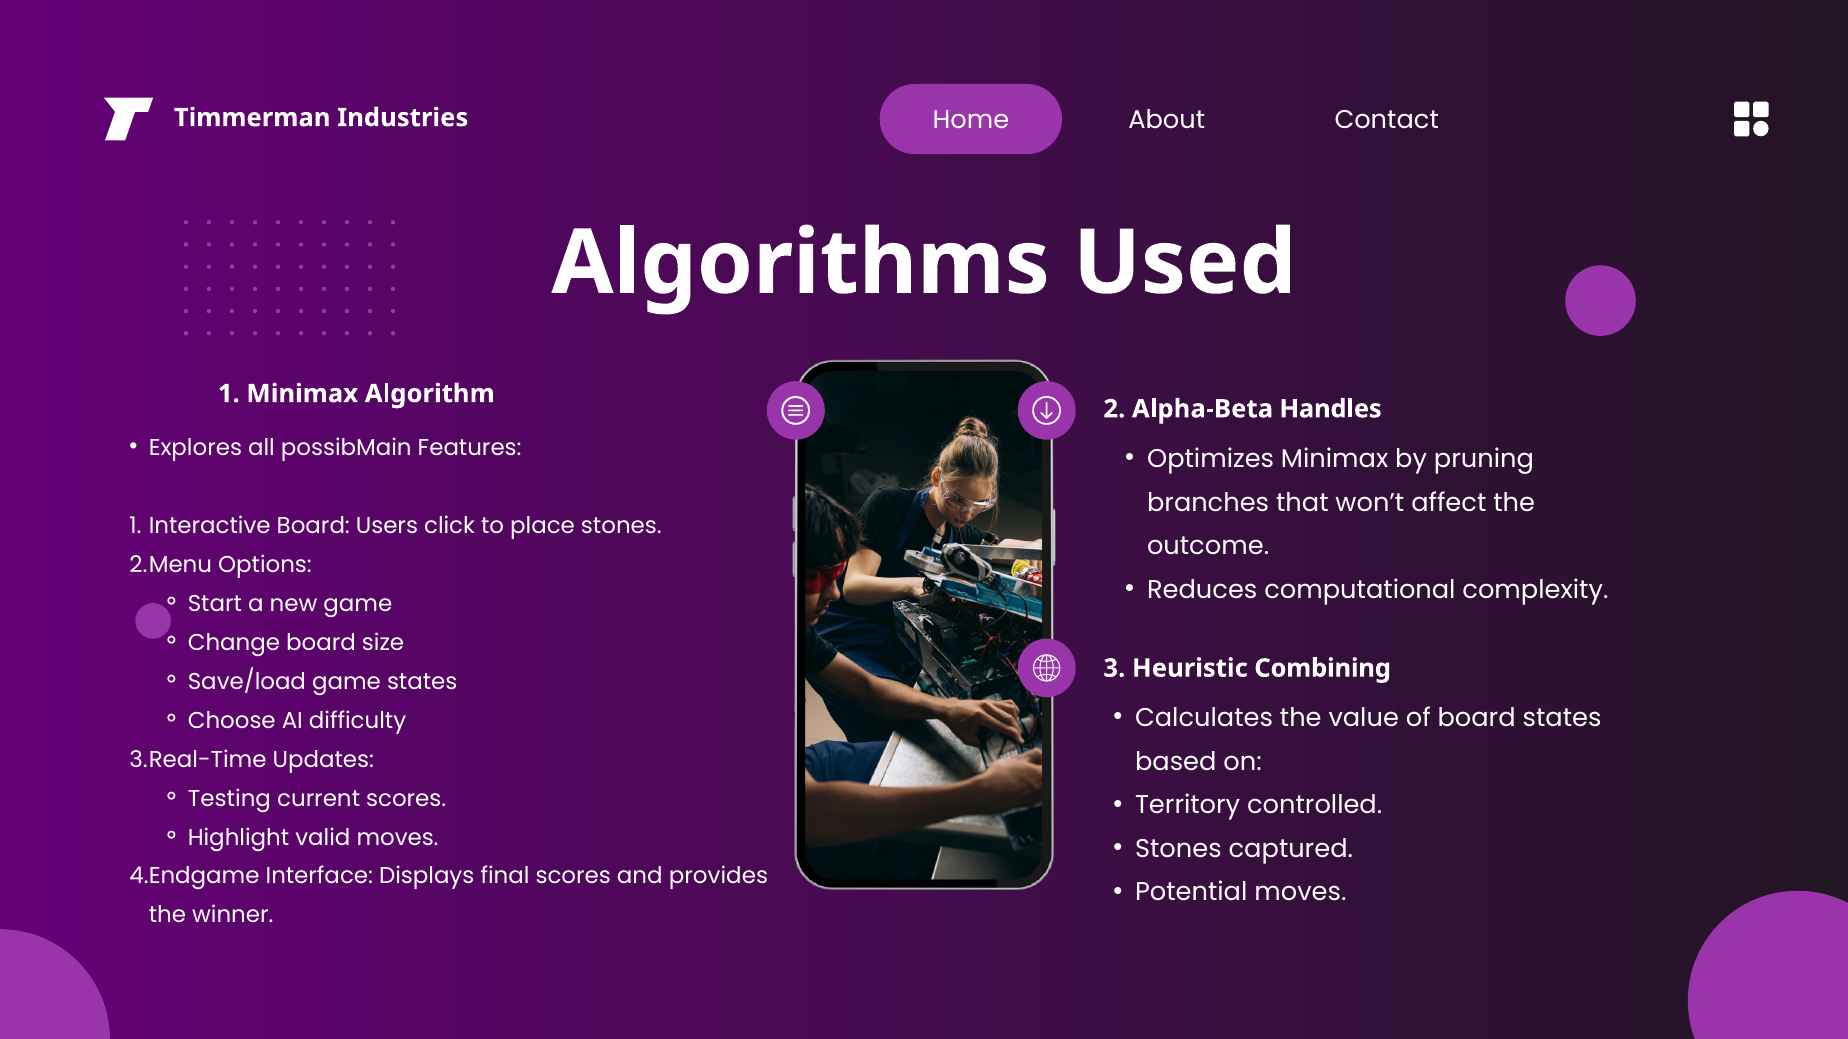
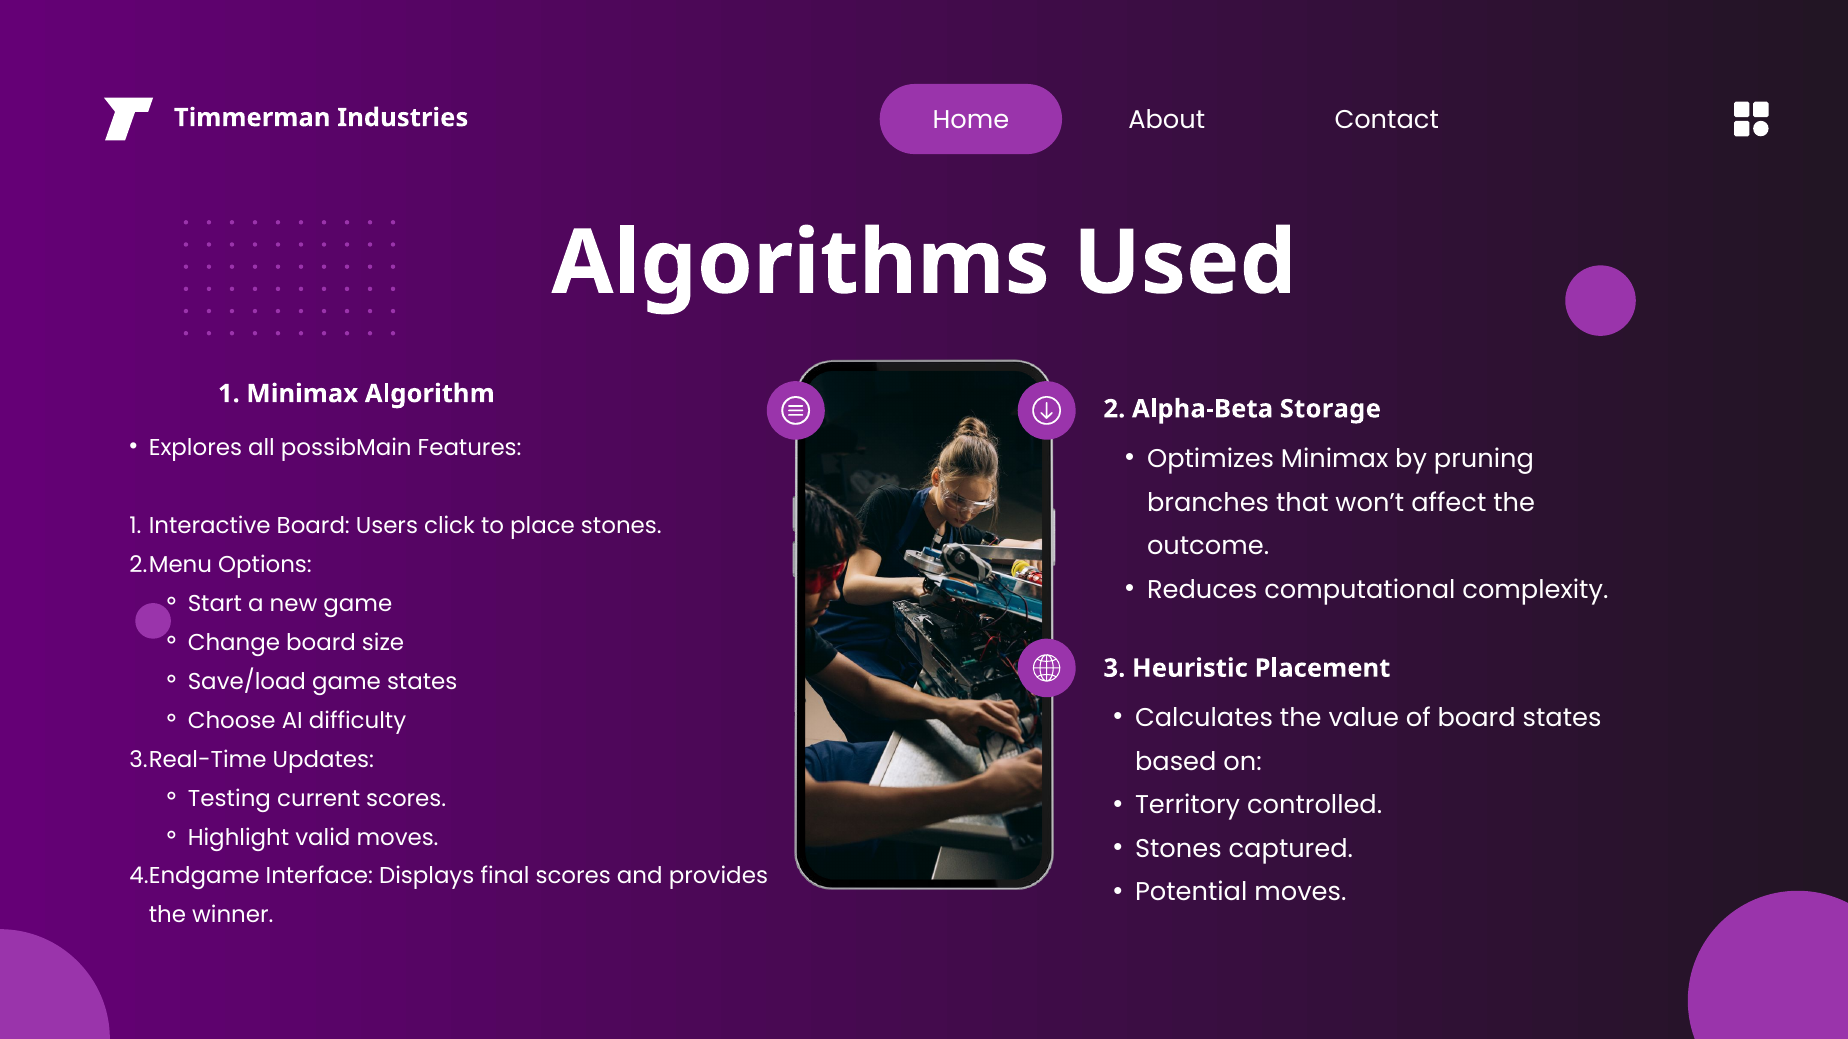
Handles: Handles -> Storage
Combining: Combining -> Placement
